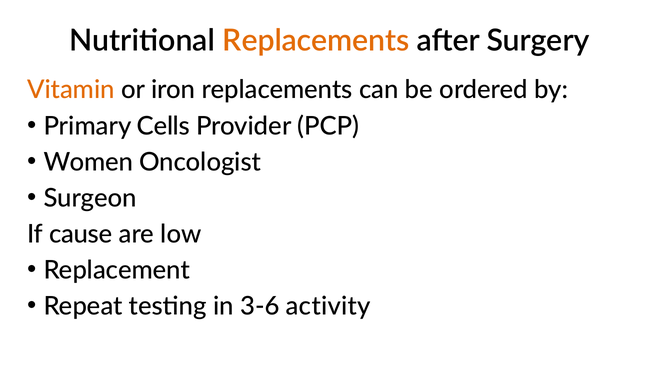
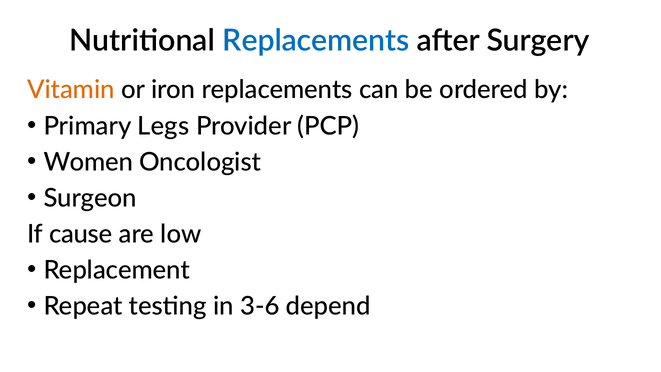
Replacements at (316, 41) colour: orange -> blue
Cells: Cells -> Legs
activity: activity -> depend
